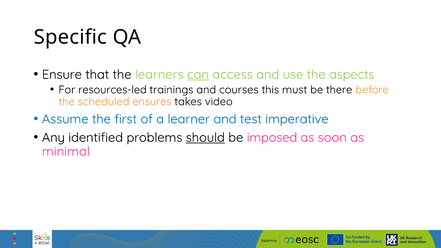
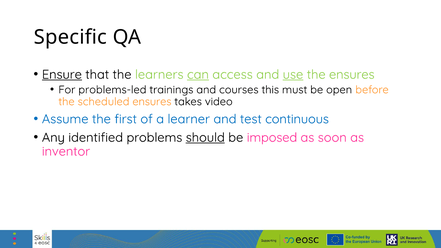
Ensure underline: none -> present
use underline: none -> present
the aspects: aspects -> ensures
resources-led: resources-led -> problems-led
there: there -> open
imperative: imperative -> continuous
minimal: minimal -> inventor
